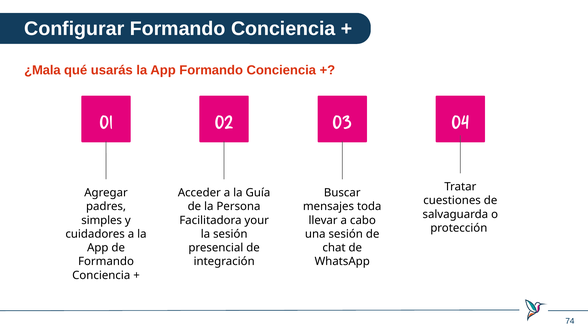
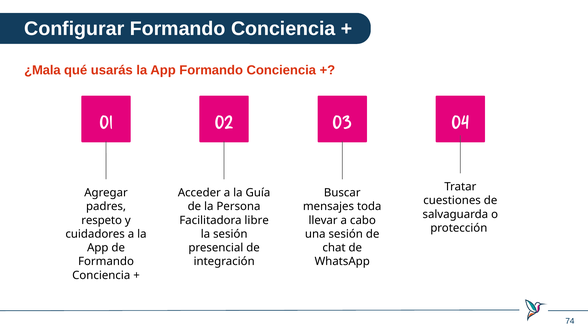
simples: simples -> respeto
your: your -> libre
